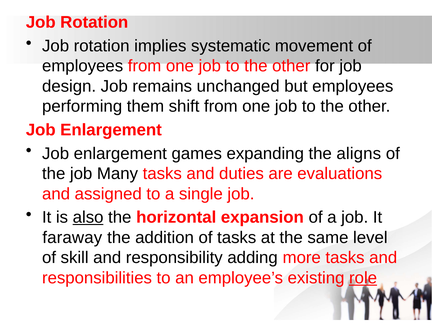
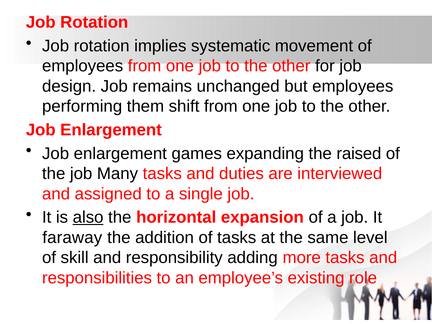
aligns: aligns -> raised
evaluations: evaluations -> interviewed
role underline: present -> none
